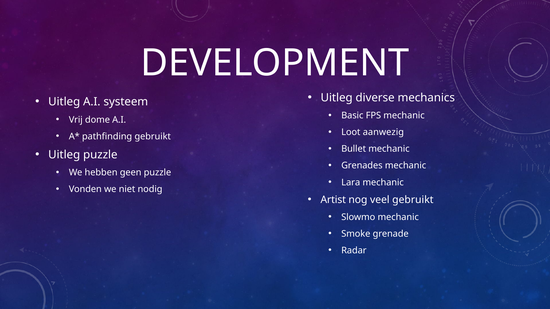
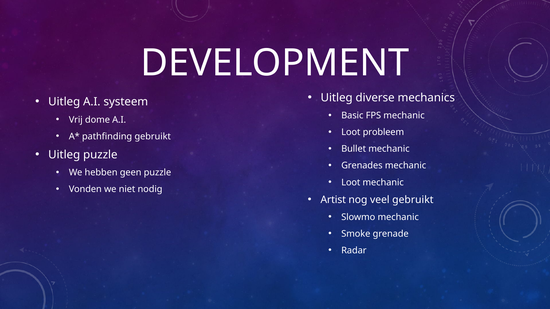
aanwezig: aanwezig -> probleem
Lara at (351, 183): Lara -> Loot
